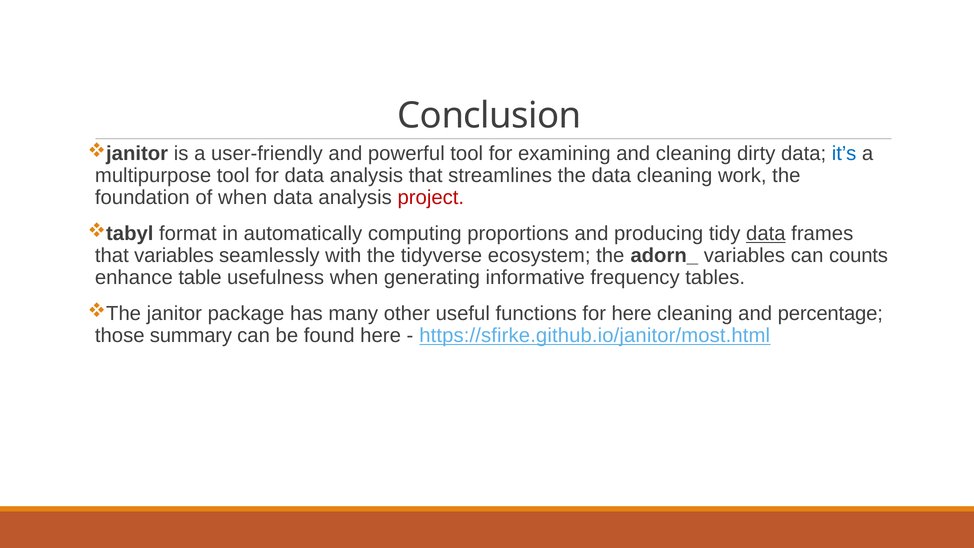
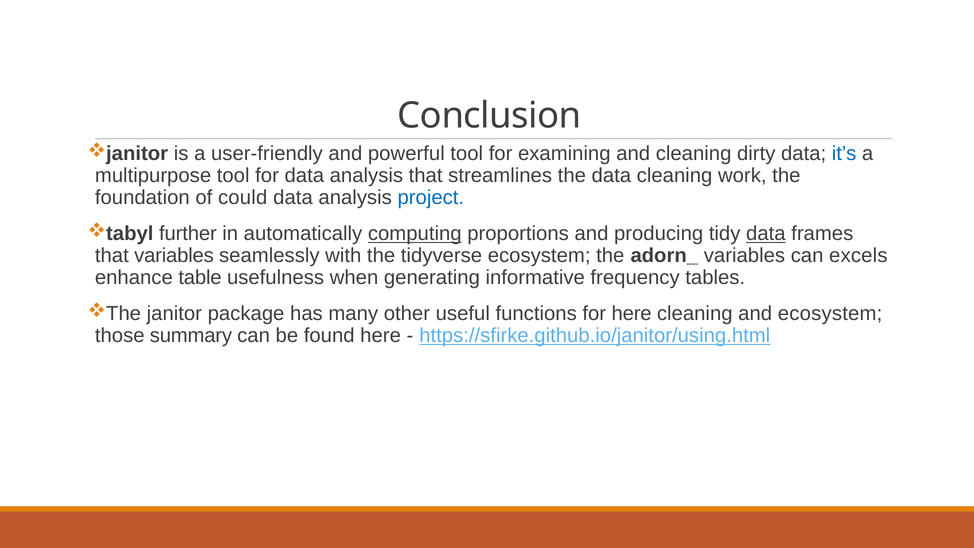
of when: when -> could
project colour: red -> blue
format: format -> further
computing underline: none -> present
counts: counts -> excels
and percentage: percentage -> ecosystem
https://sfirke.github.io/janitor/most.html: https://sfirke.github.io/janitor/most.html -> https://sfirke.github.io/janitor/using.html
